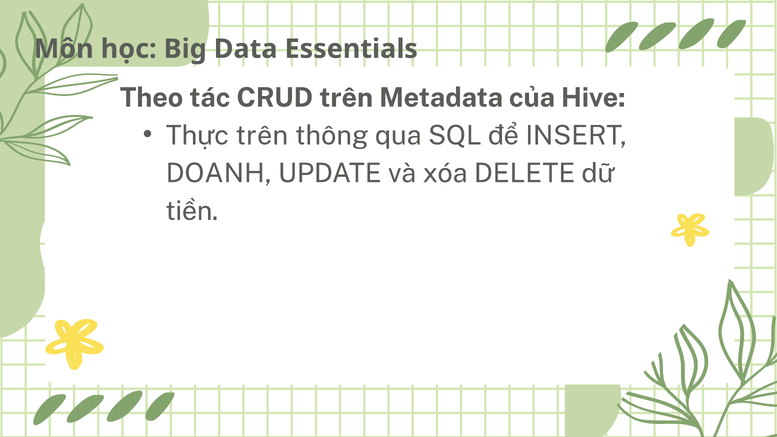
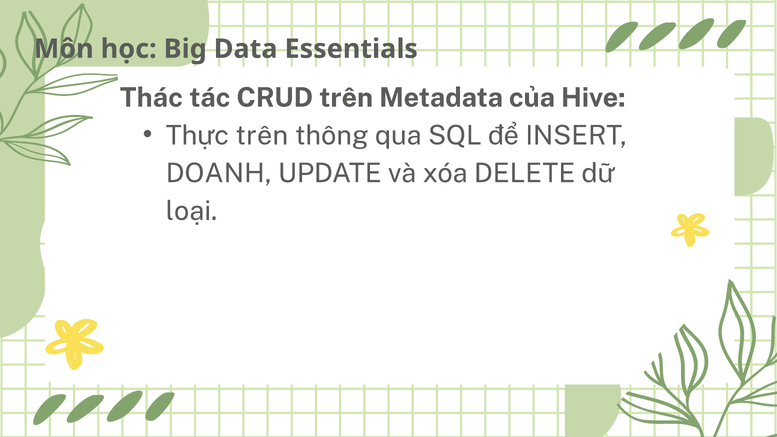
Theo: Theo -> Thác
tiền: tiền -> loại
